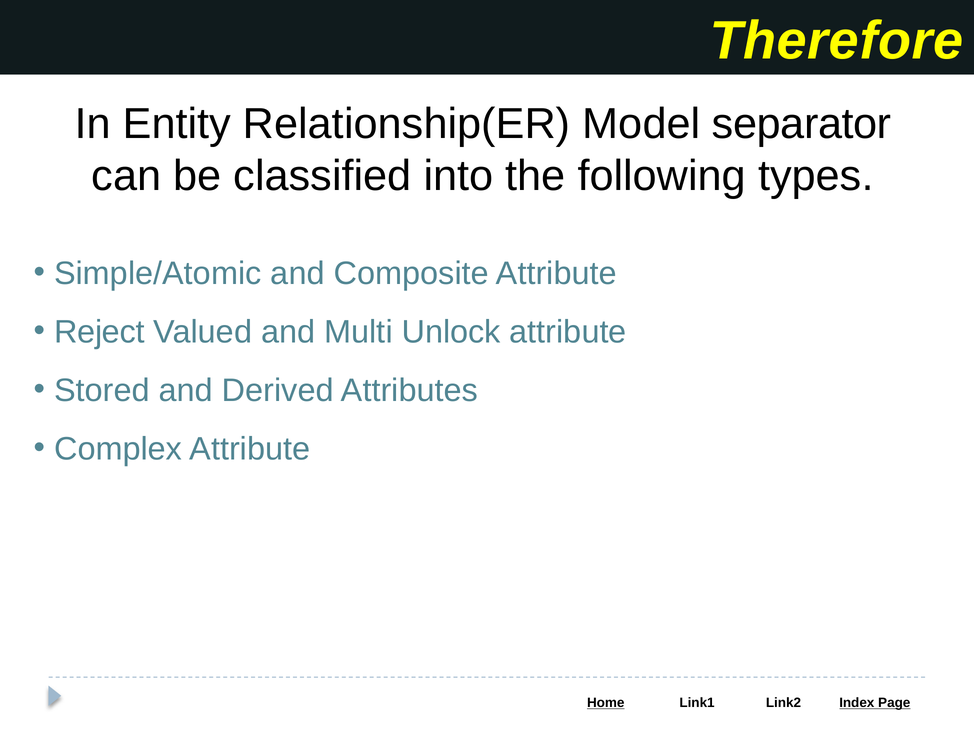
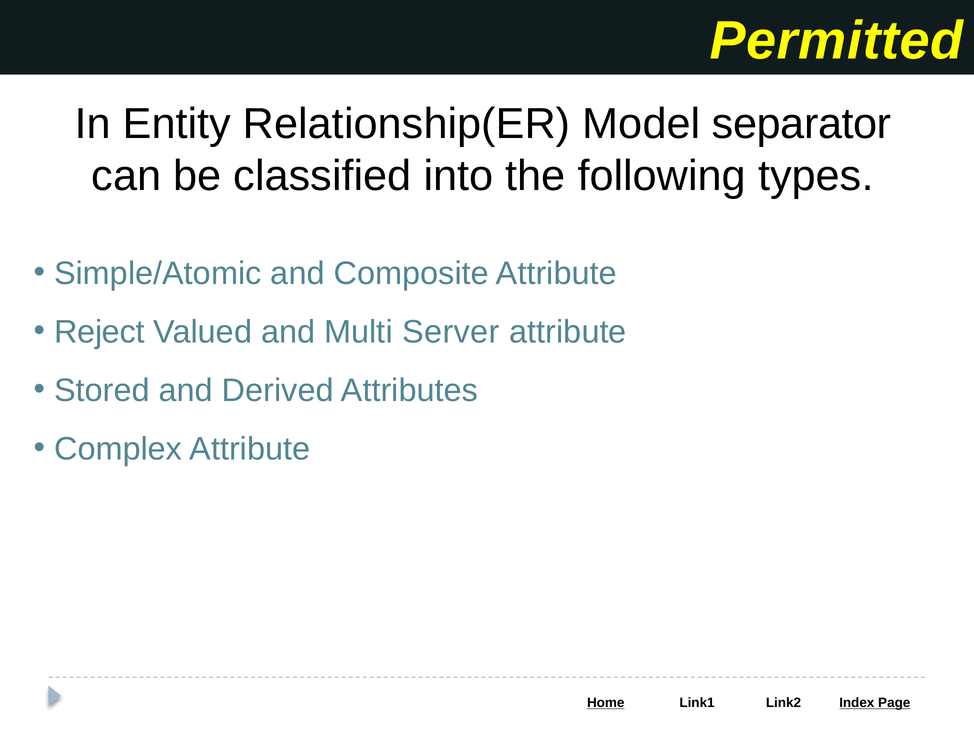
Therefore: Therefore -> Permitted
Unlock: Unlock -> Server
